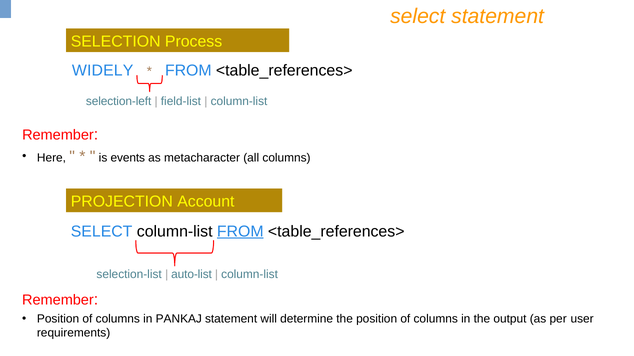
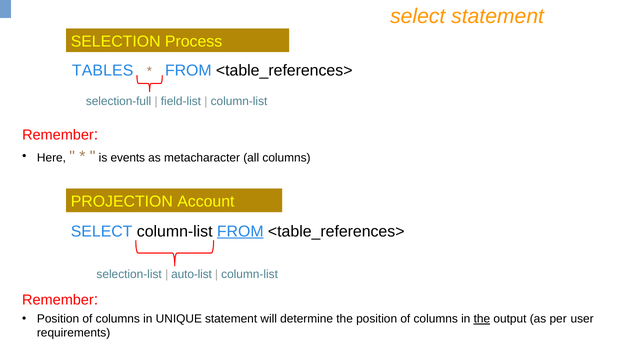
WIDELY: WIDELY -> TABLES
selection-left: selection-left -> selection-full
PANKAJ: PANKAJ -> UNIQUE
the at (482, 319) underline: none -> present
